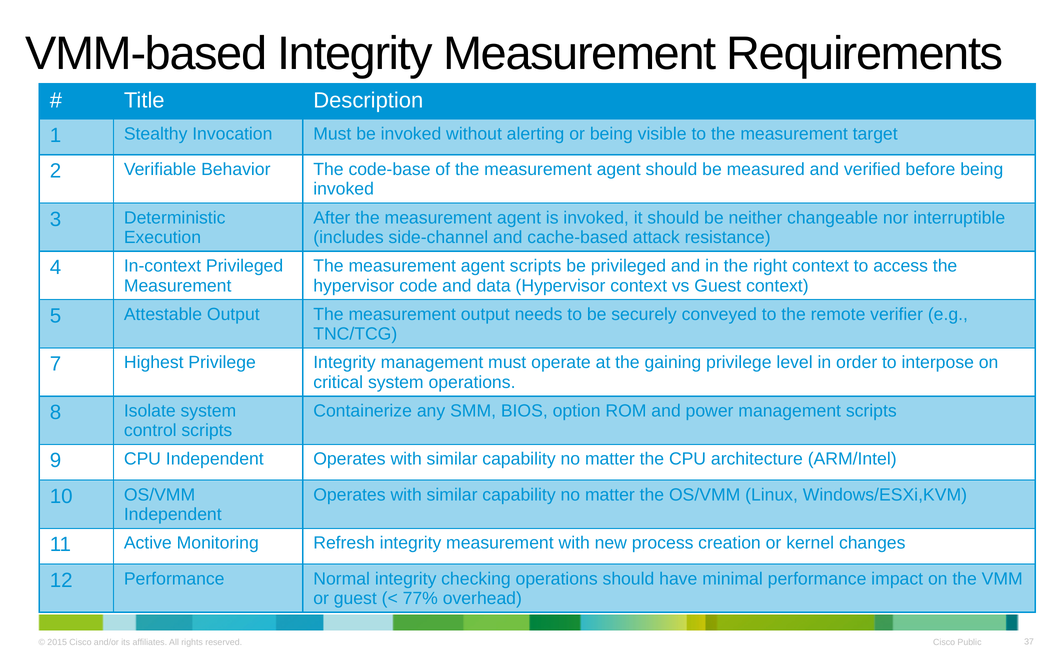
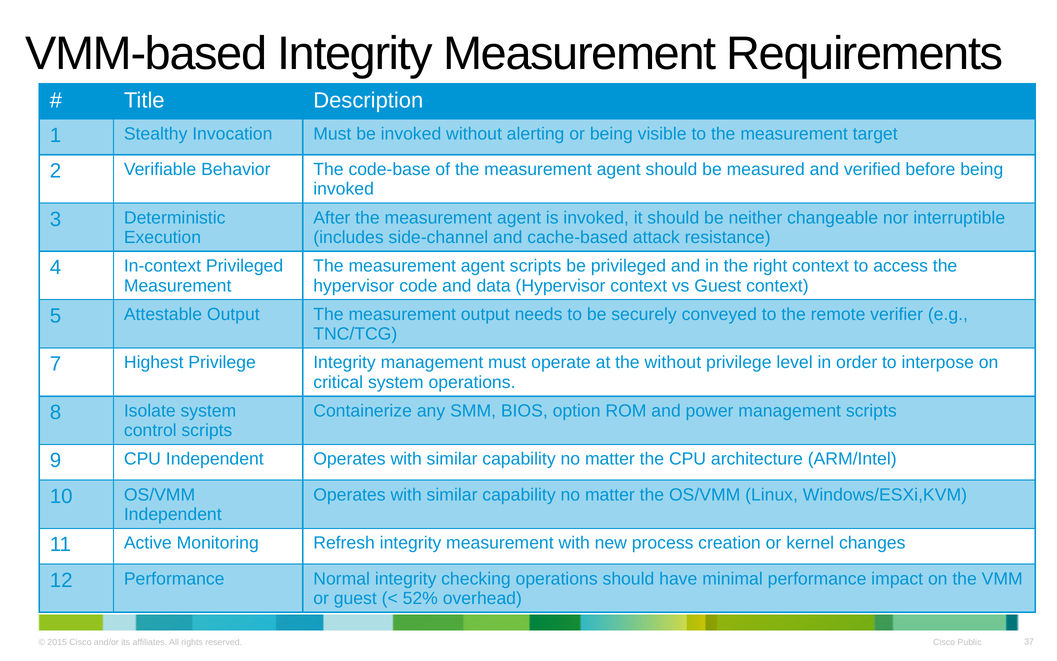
the gaining: gaining -> without
77%: 77% -> 52%
